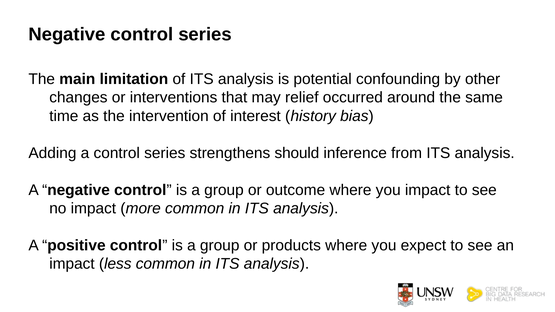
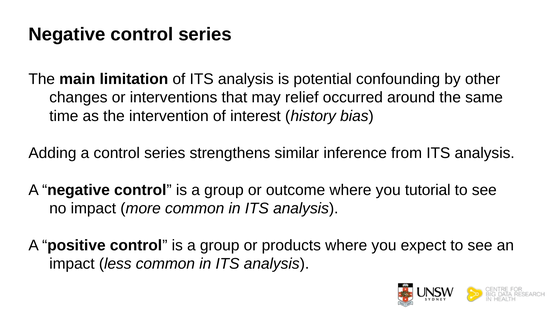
should: should -> similar
you impact: impact -> tutorial
